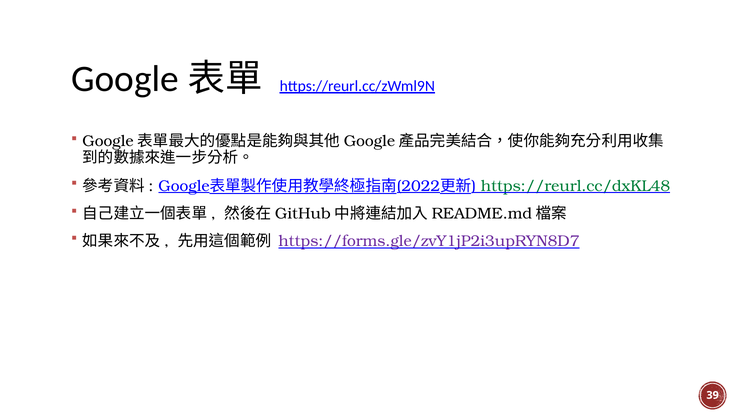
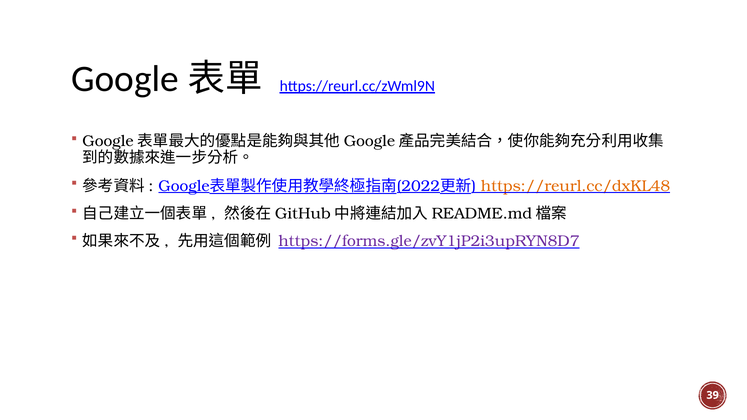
https://reurl.cc/dxKL48 colour: green -> orange
